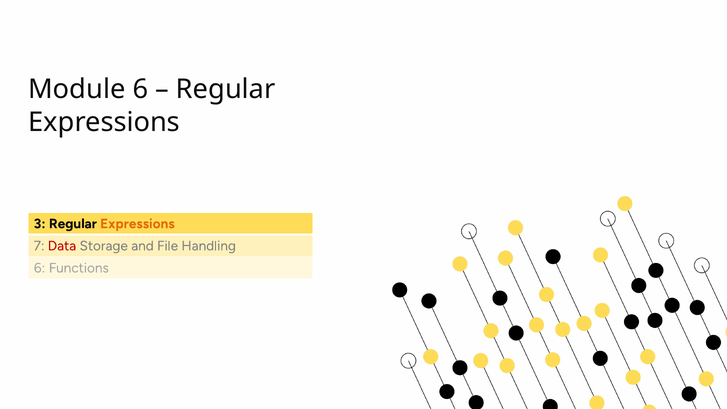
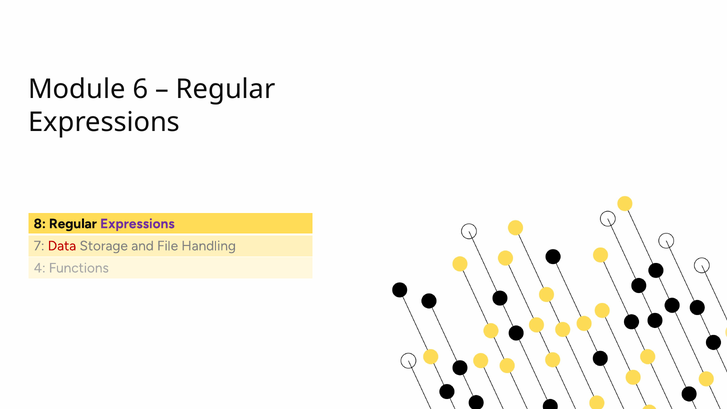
3: 3 -> 8
Expressions at (137, 224) colour: orange -> purple
6 at (40, 268): 6 -> 4
